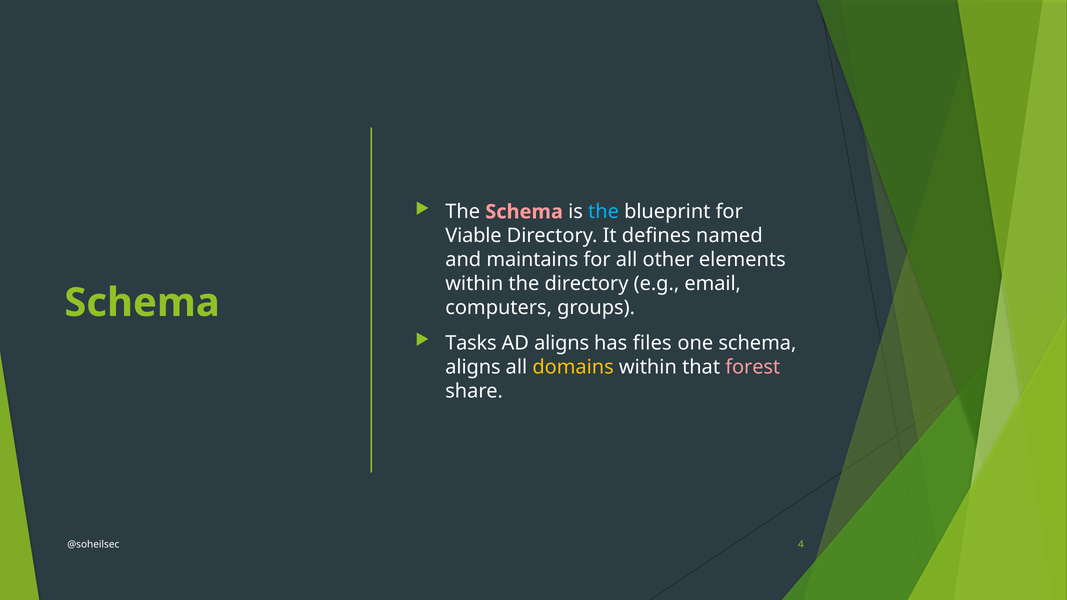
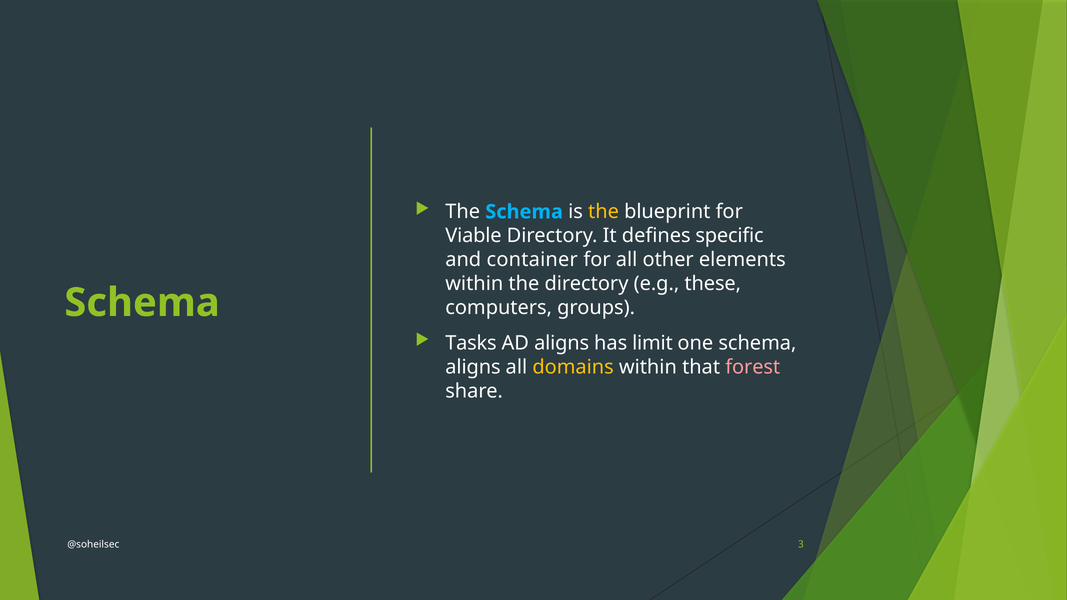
Schema at (524, 212) colour: pink -> light blue
the at (604, 212) colour: light blue -> yellow
named: named -> specific
maintains: maintains -> container
email: email -> these
files: files -> limit
4: 4 -> 3
